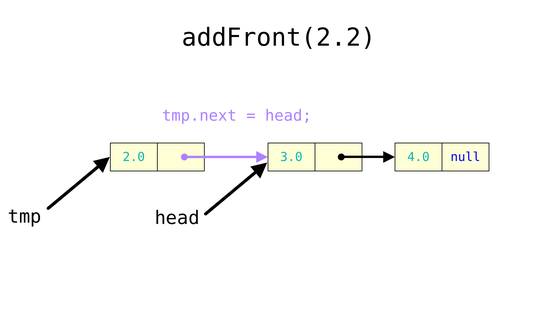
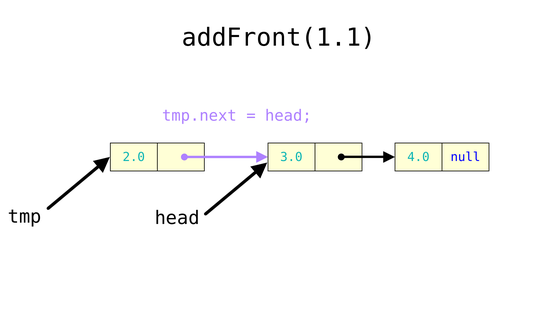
addFront(2.2: addFront(2.2 -> addFront(1.1
